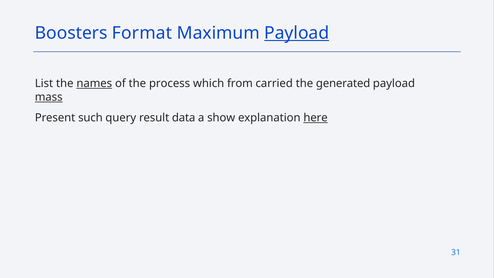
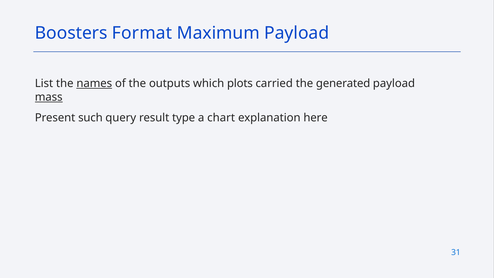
Payload at (297, 33) underline: present -> none
process: process -> outputs
from: from -> plots
data: data -> type
show: show -> chart
here underline: present -> none
